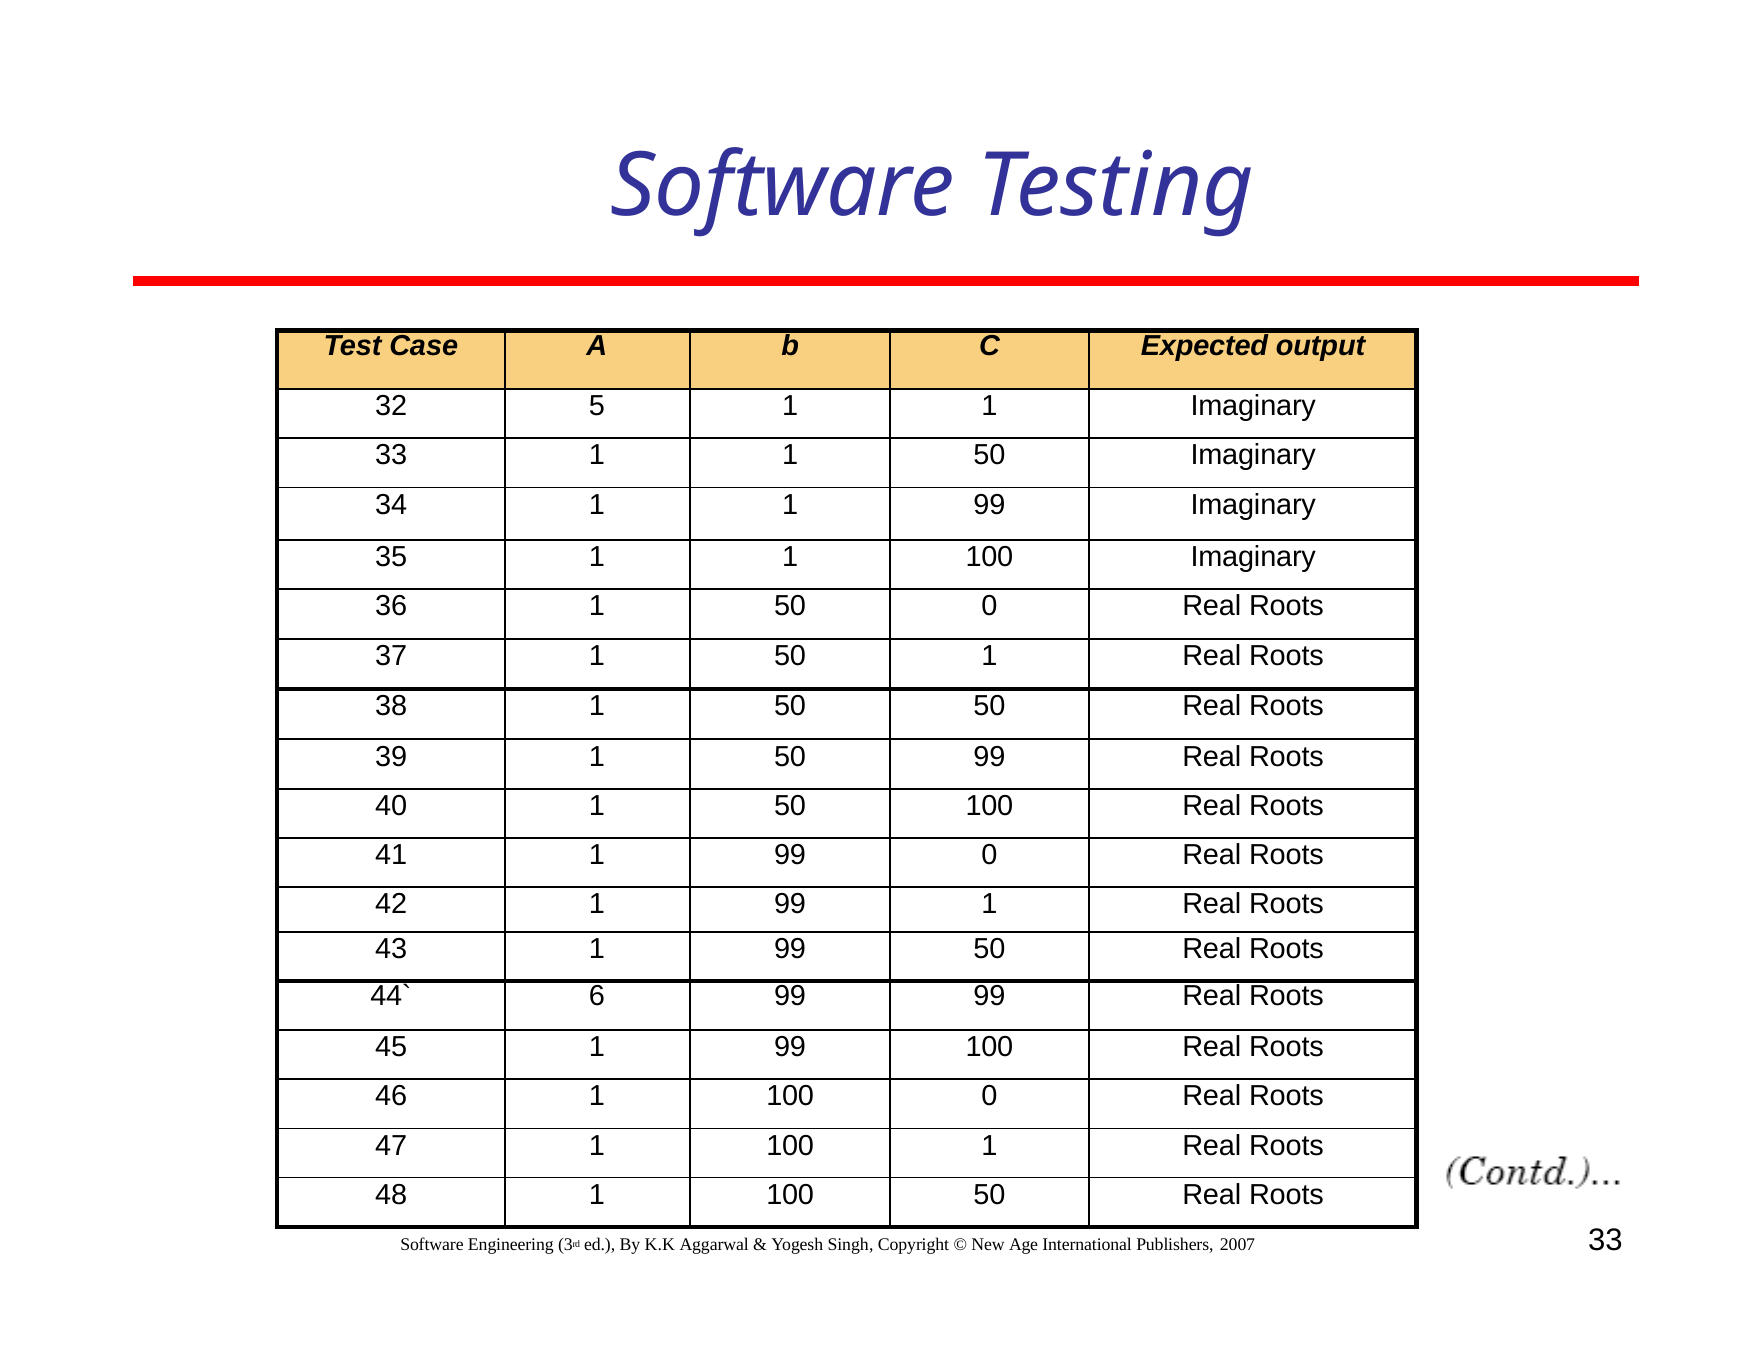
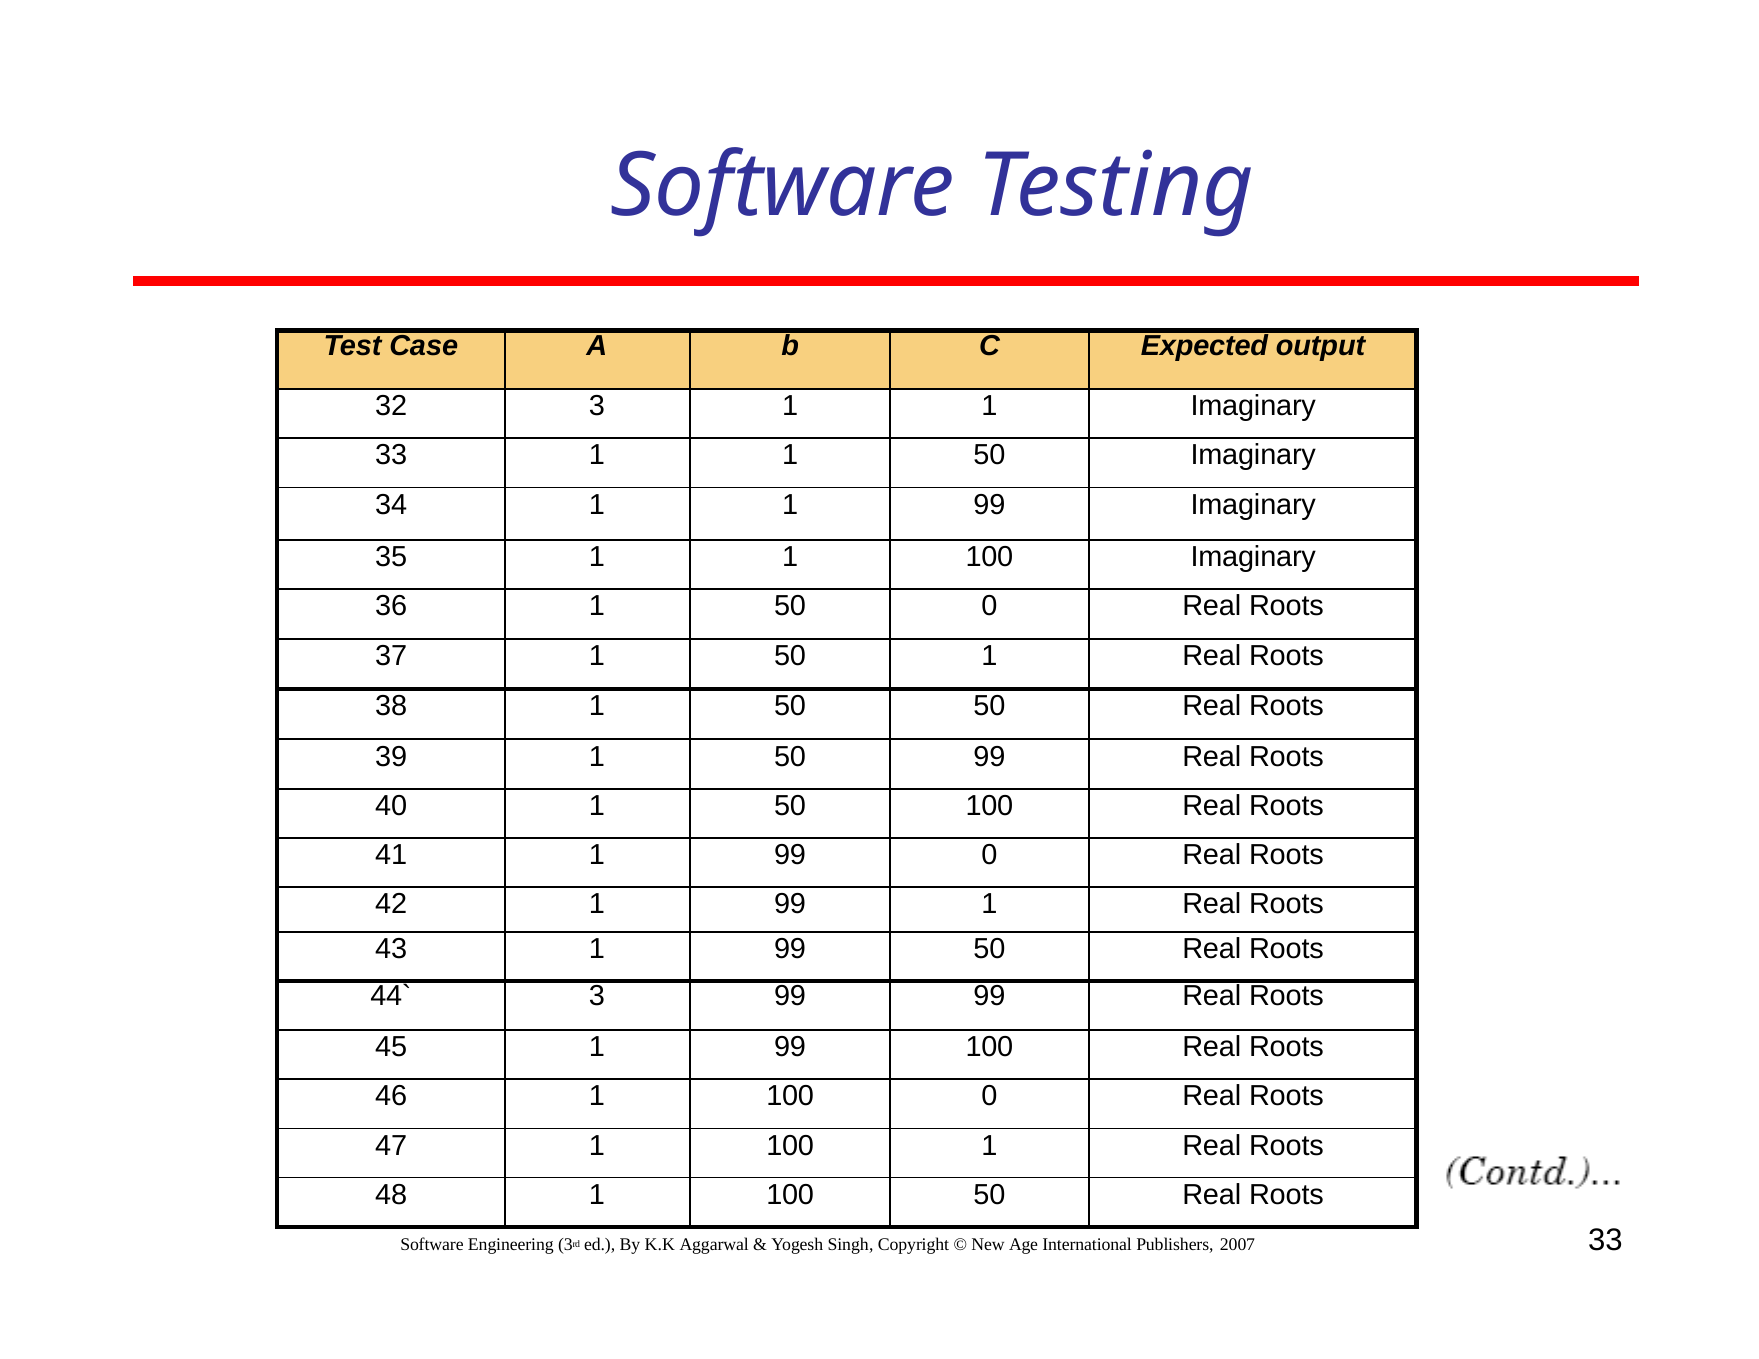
32 5: 5 -> 3
6 at (597, 996): 6 -> 3
